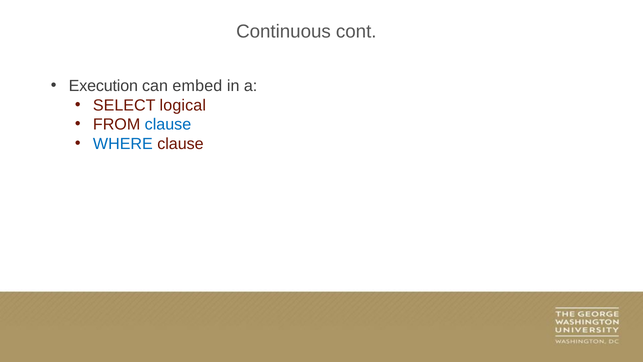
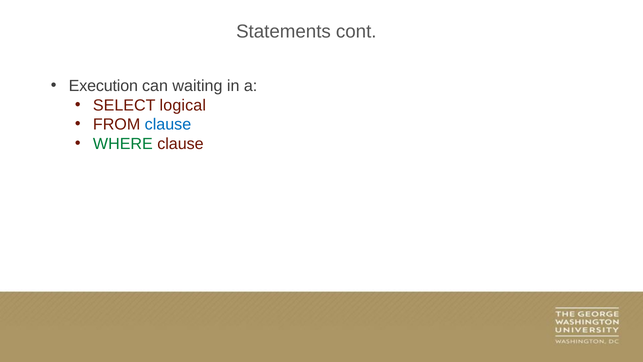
Continuous: Continuous -> Statements
embed: embed -> waiting
WHERE colour: blue -> green
